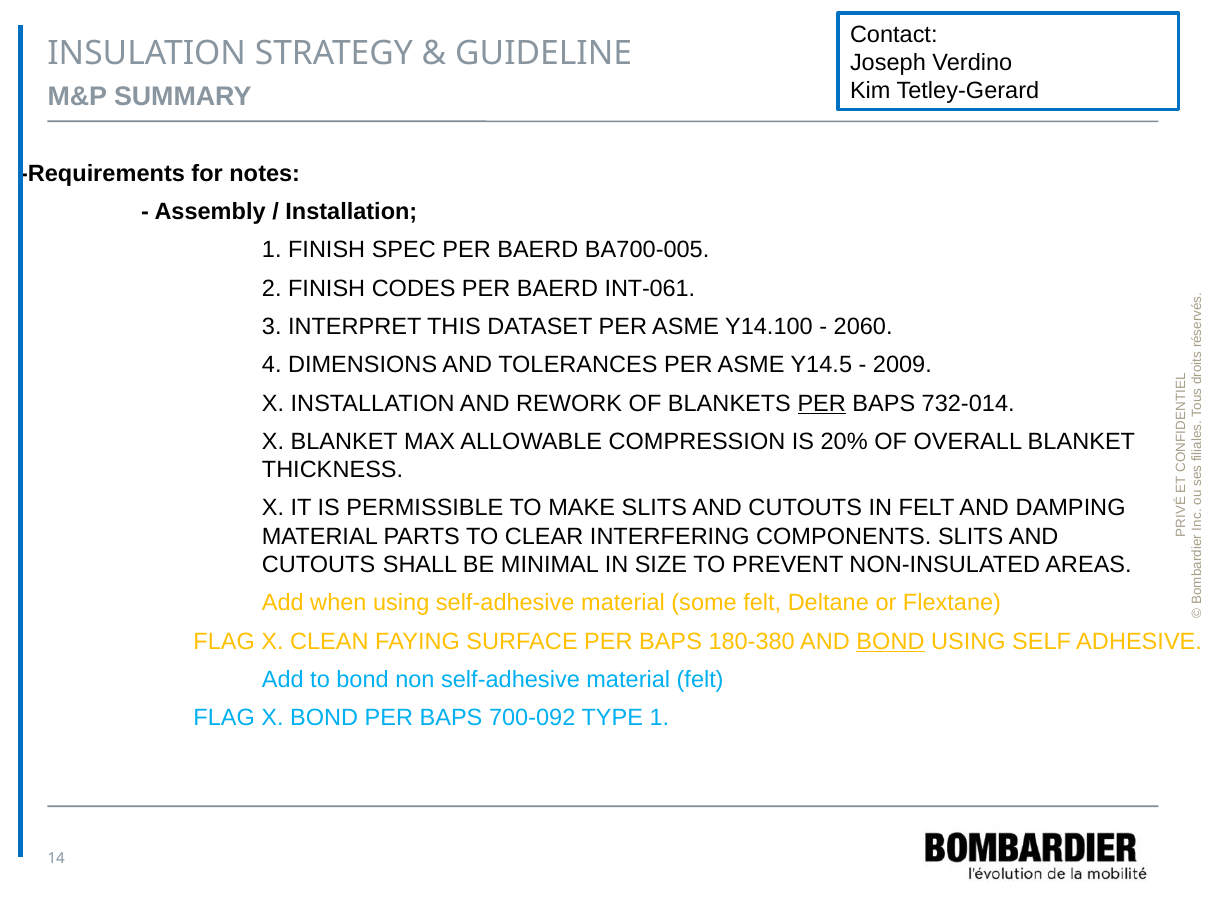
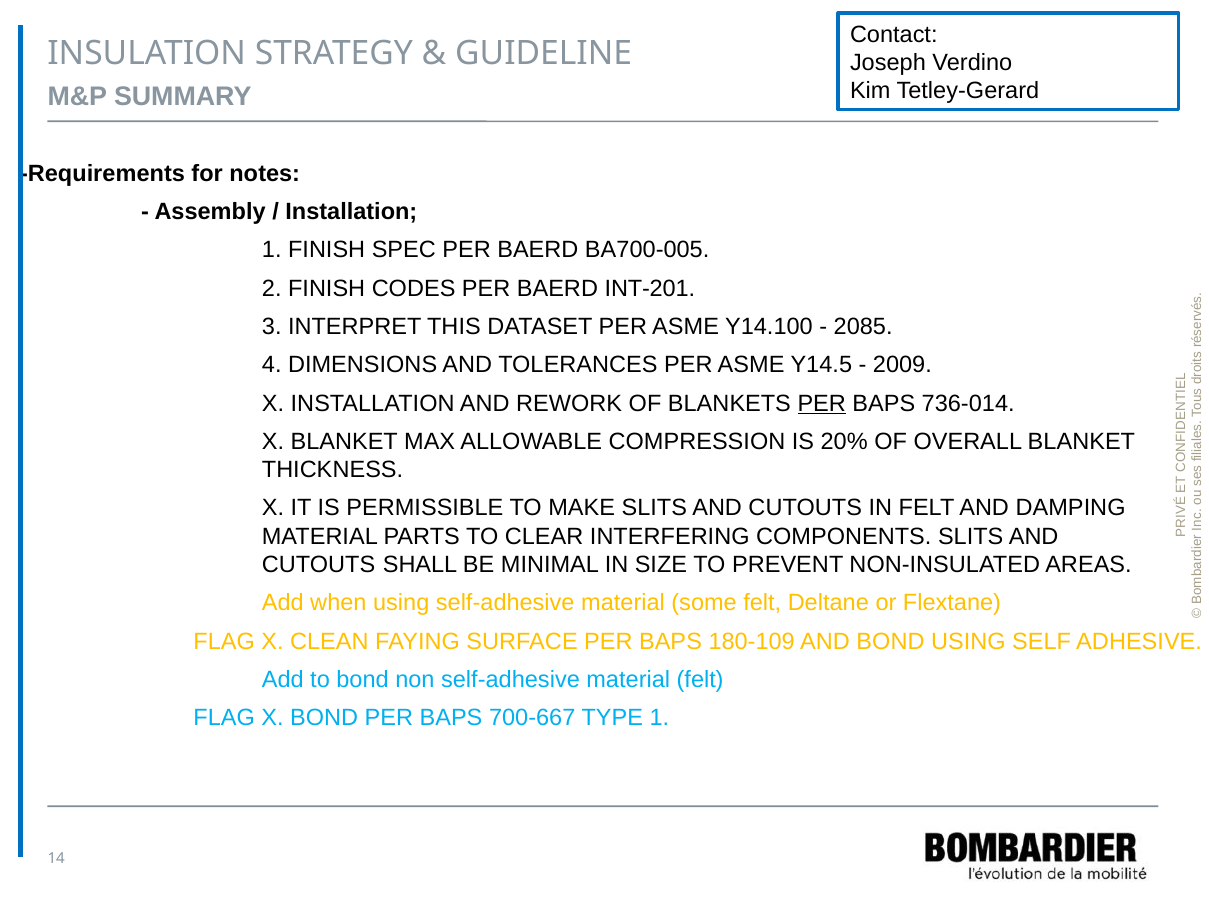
INT-061: INT-061 -> INT-201
2060: 2060 -> 2085
732-014: 732-014 -> 736-014
180-380: 180-380 -> 180-109
BOND at (890, 641) underline: present -> none
700-092: 700-092 -> 700-667
